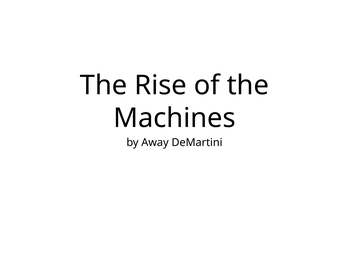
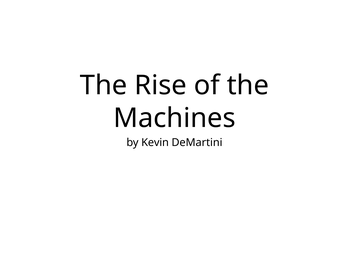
Away: Away -> Kevin
